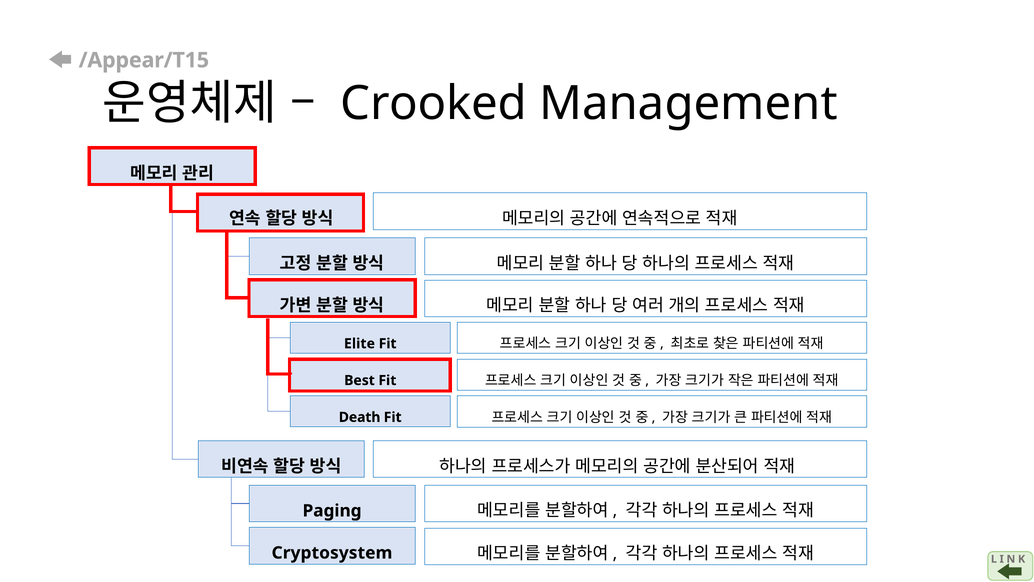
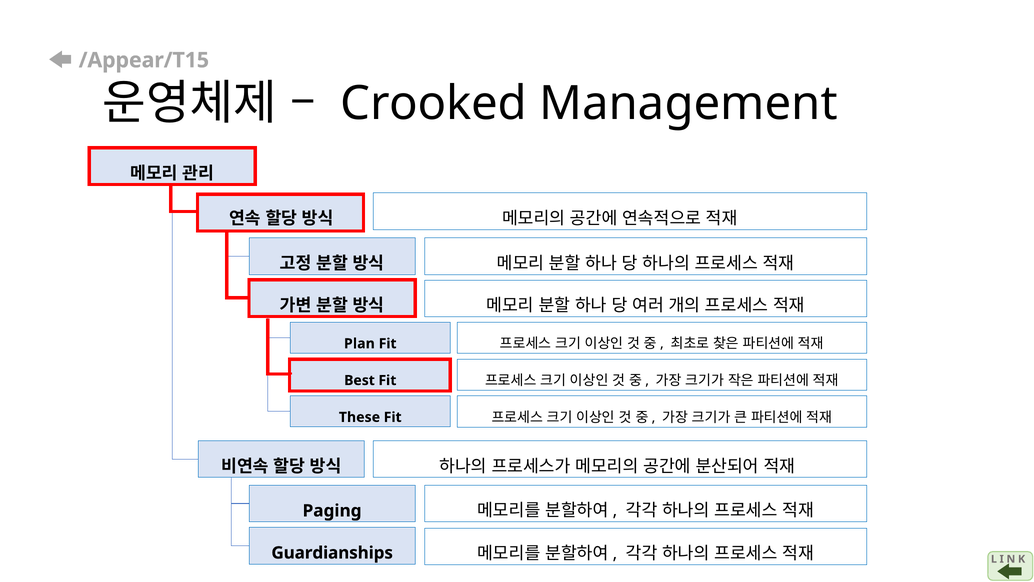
Elite: Elite -> Plan
Death: Death -> These
Cryptosystem: Cryptosystem -> Guardianships
